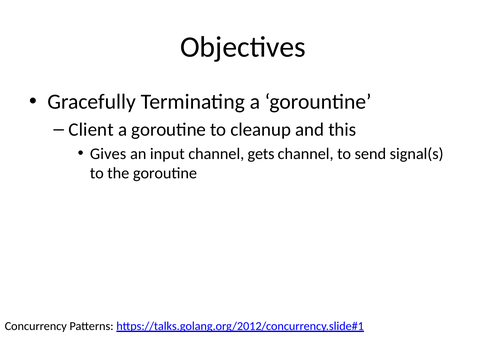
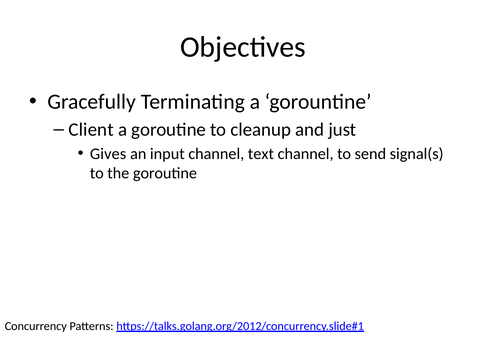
this: this -> just
gets: gets -> text
